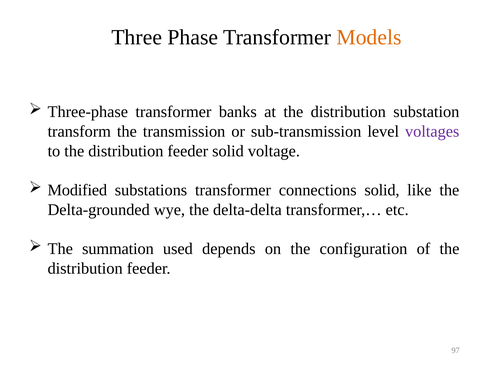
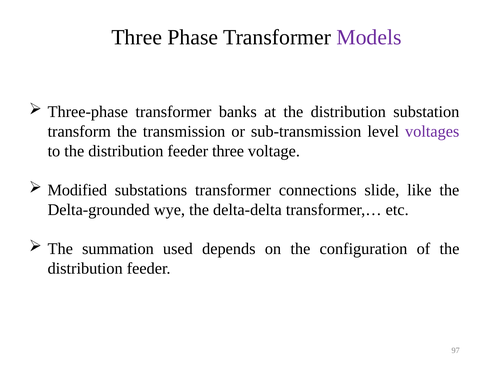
Models colour: orange -> purple
solid at (228, 151): solid -> three
connections solid: solid -> slide
